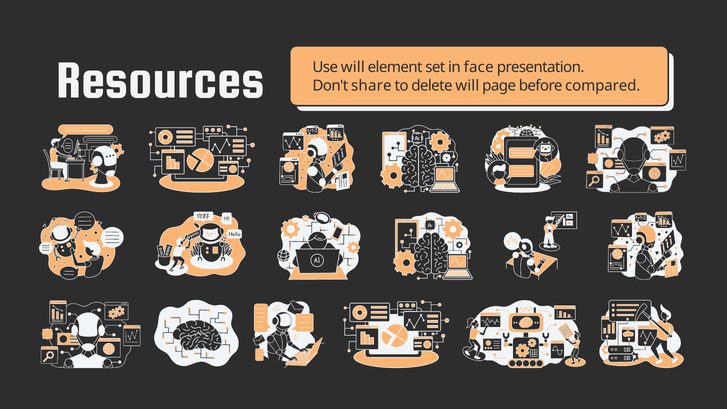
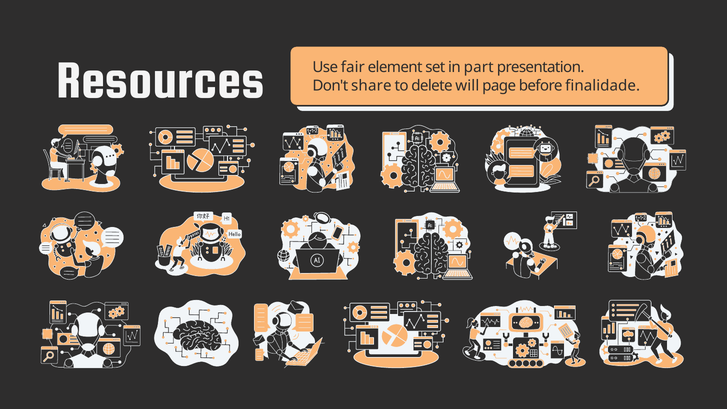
Use will: will -> fair
face: face -> part
compared: compared -> finalidade
